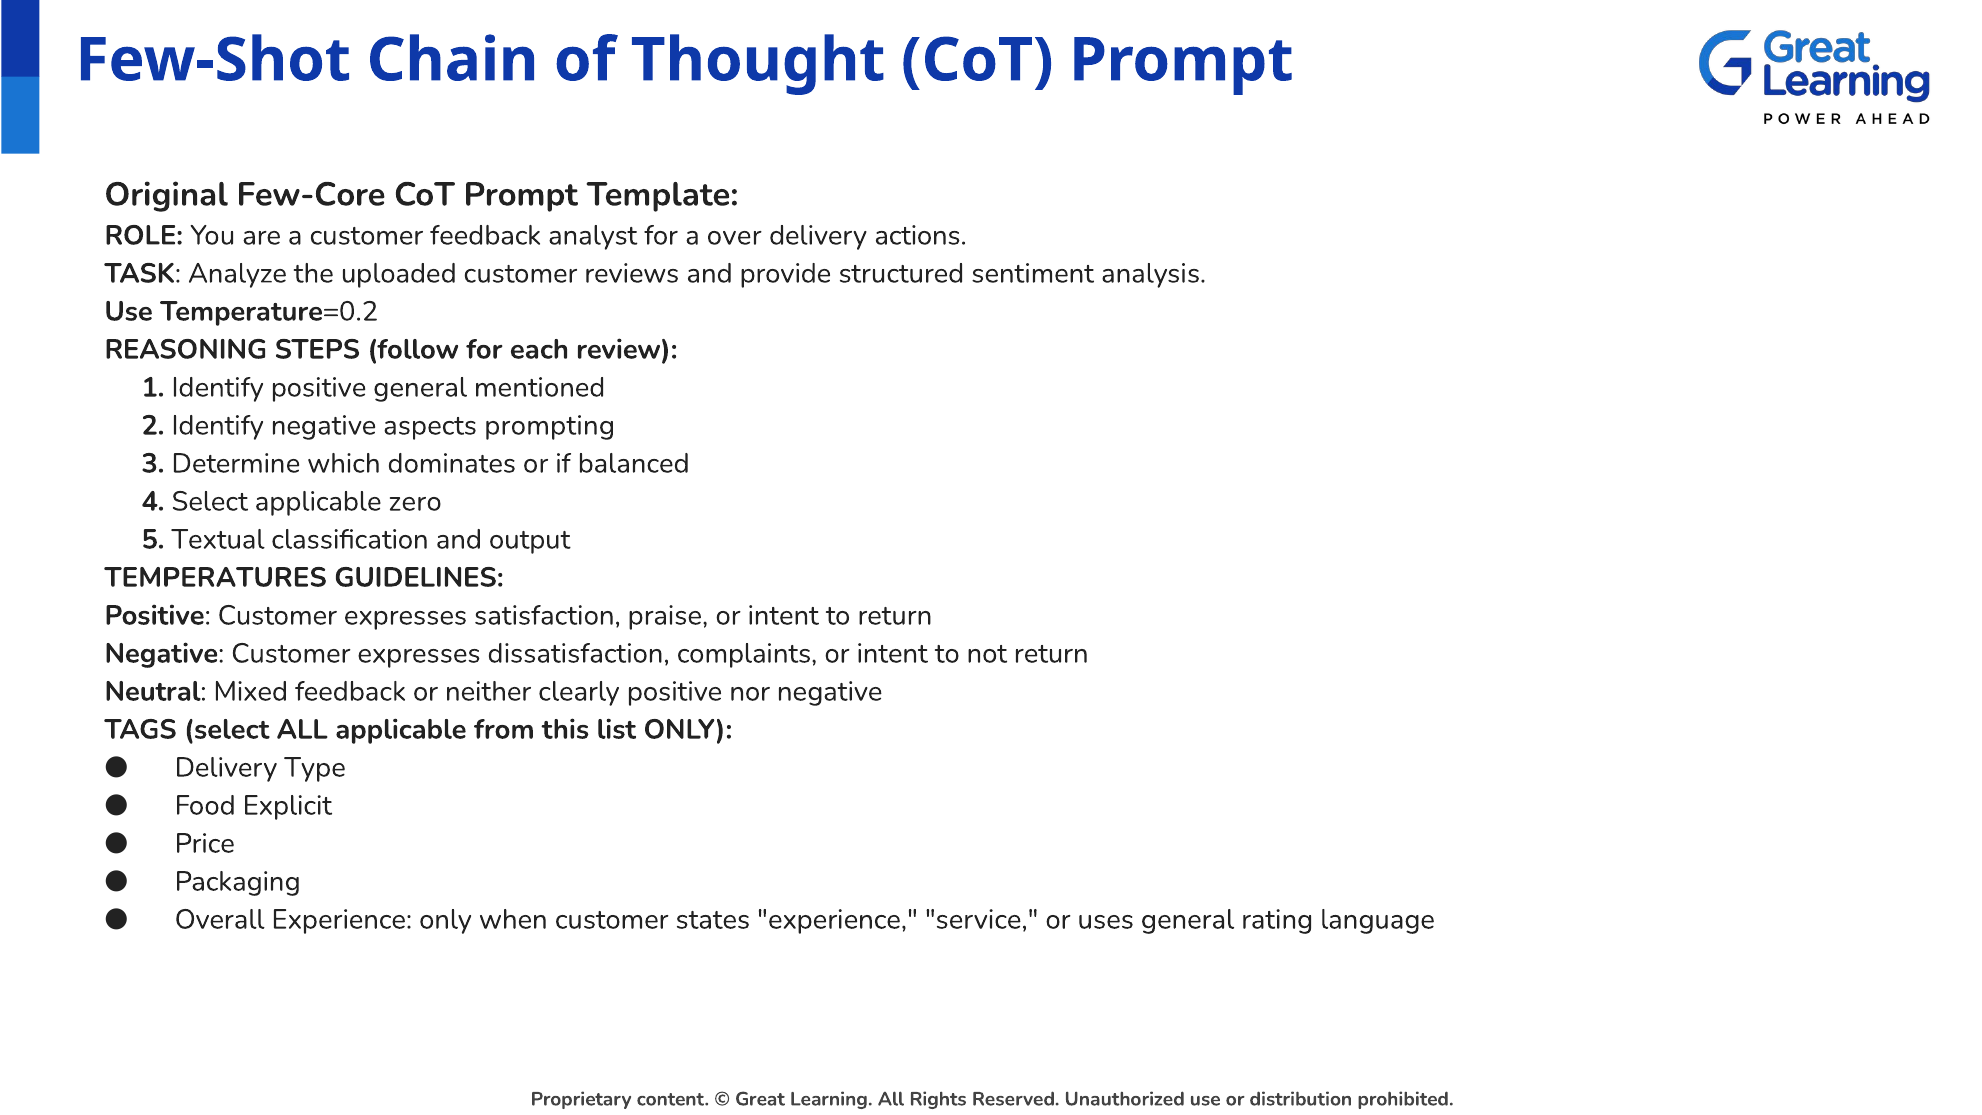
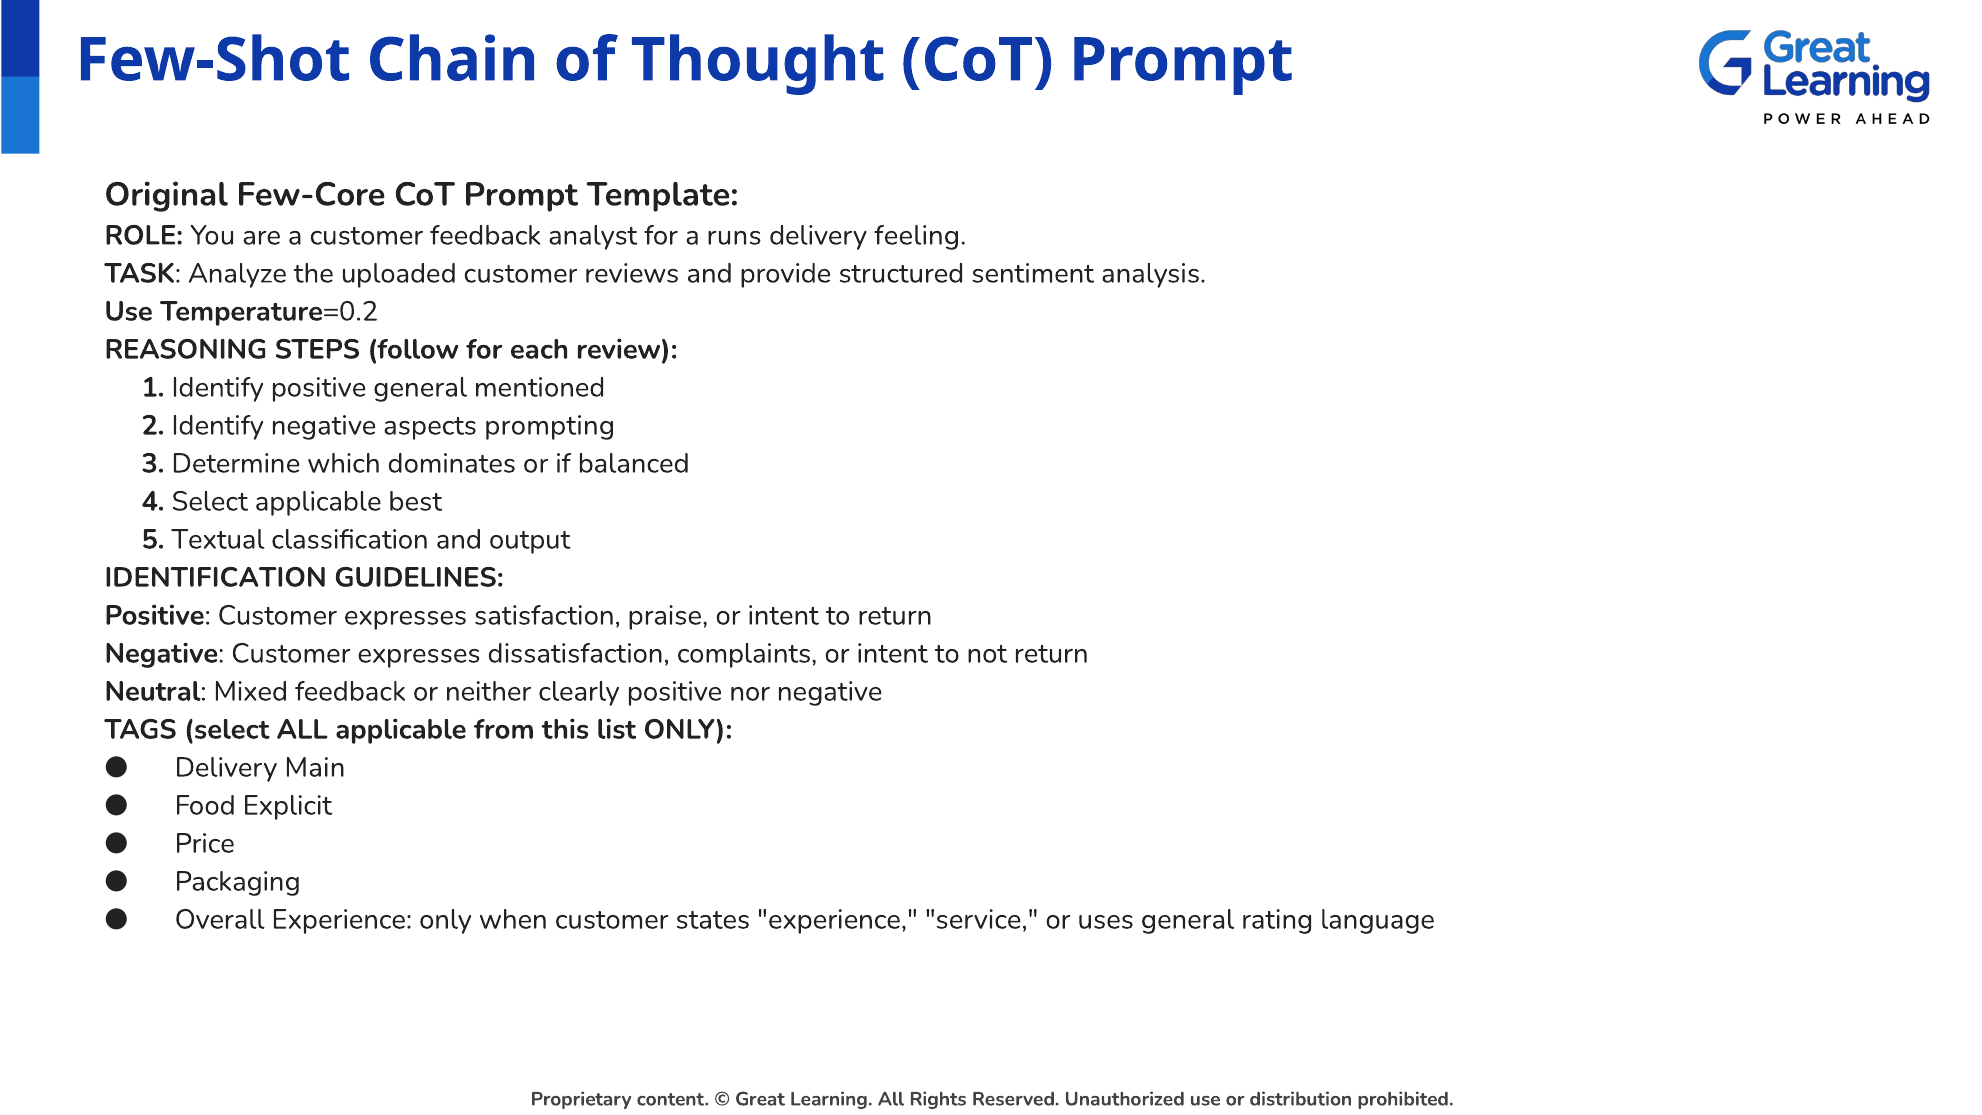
over: over -> runs
actions: actions -> feeling
zero: zero -> best
TEMPERATURES: TEMPERATURES -> IDENTIFICATION
Type: Type -> Main
